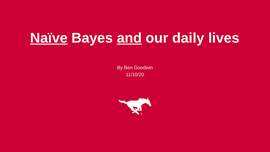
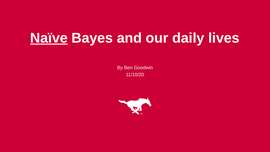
and underline: present -> none
